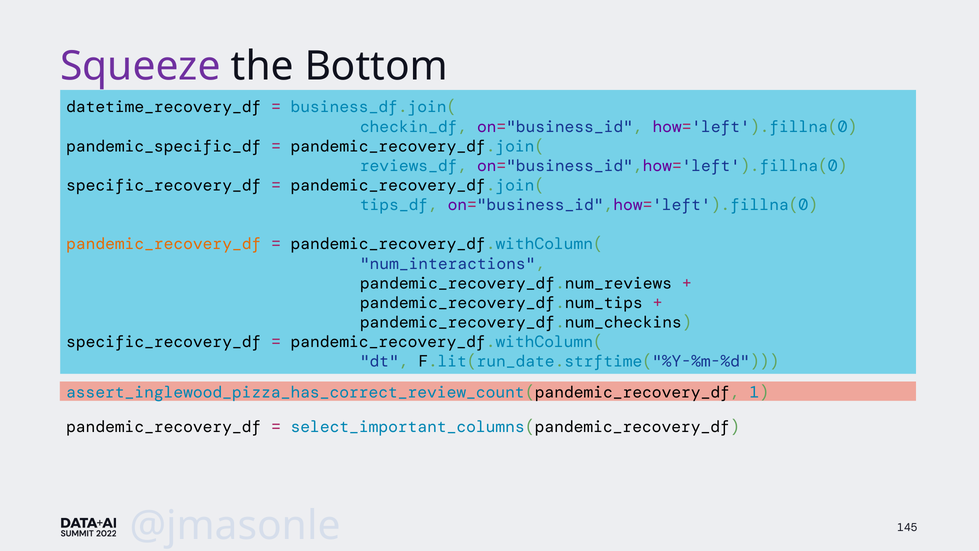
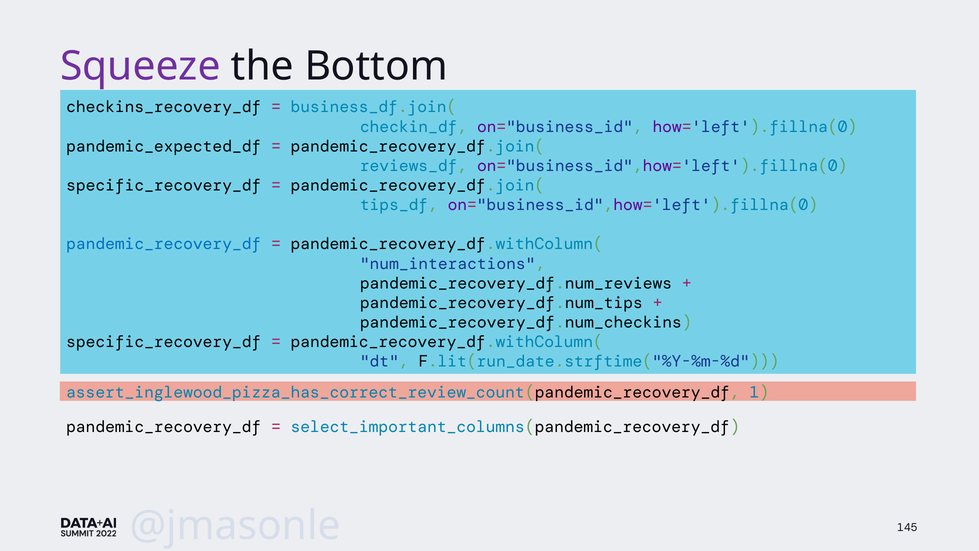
datetime_recovery_df: datetime_recovery_df -> checkins_recovery_df
pandemic_specific_df: pandemic_specific_df -> pandemic_expected_df
pandemic_recovery_df at (164, 244) colour: orange -> blue
